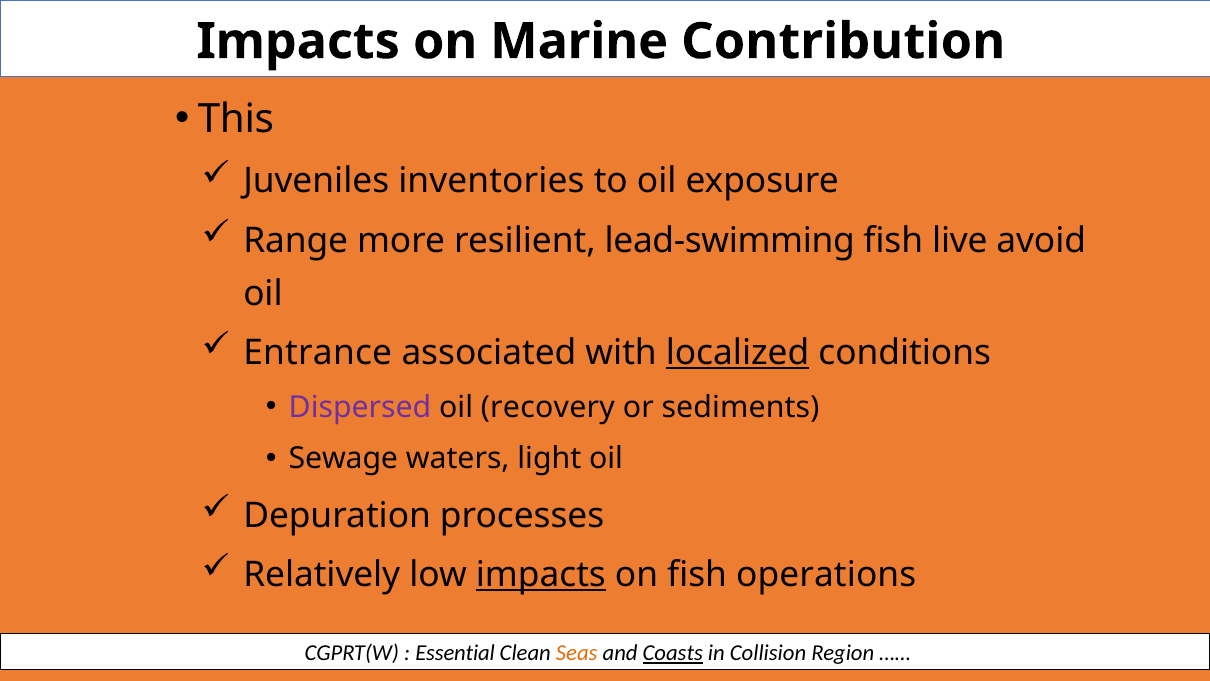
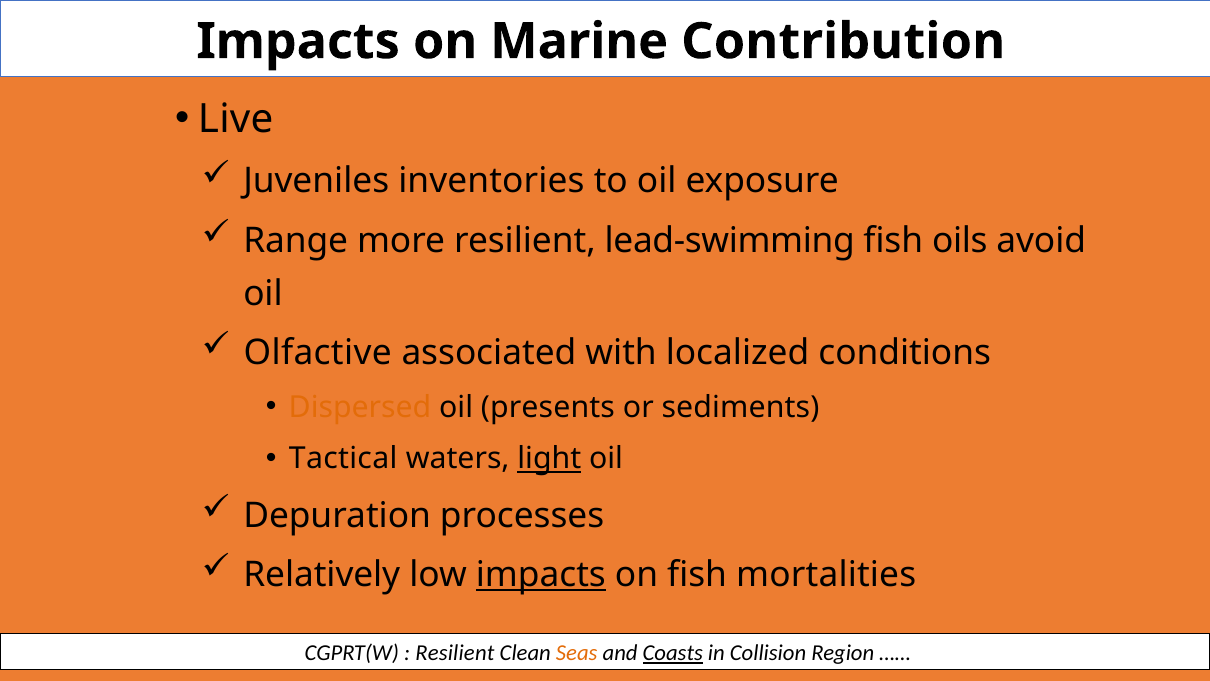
This: This -> Live
live: live -> oils
Entrance: Entrance -> Olfactive
localized underline: present -> none
Dispersed colour: purple -> orange
recovery: recovery -> presents
Sewage: Sewage -> Tactical
light underline: none -> present
operations: operations -> mortalities
Essential at (455, 653): Essential -> Resilient
